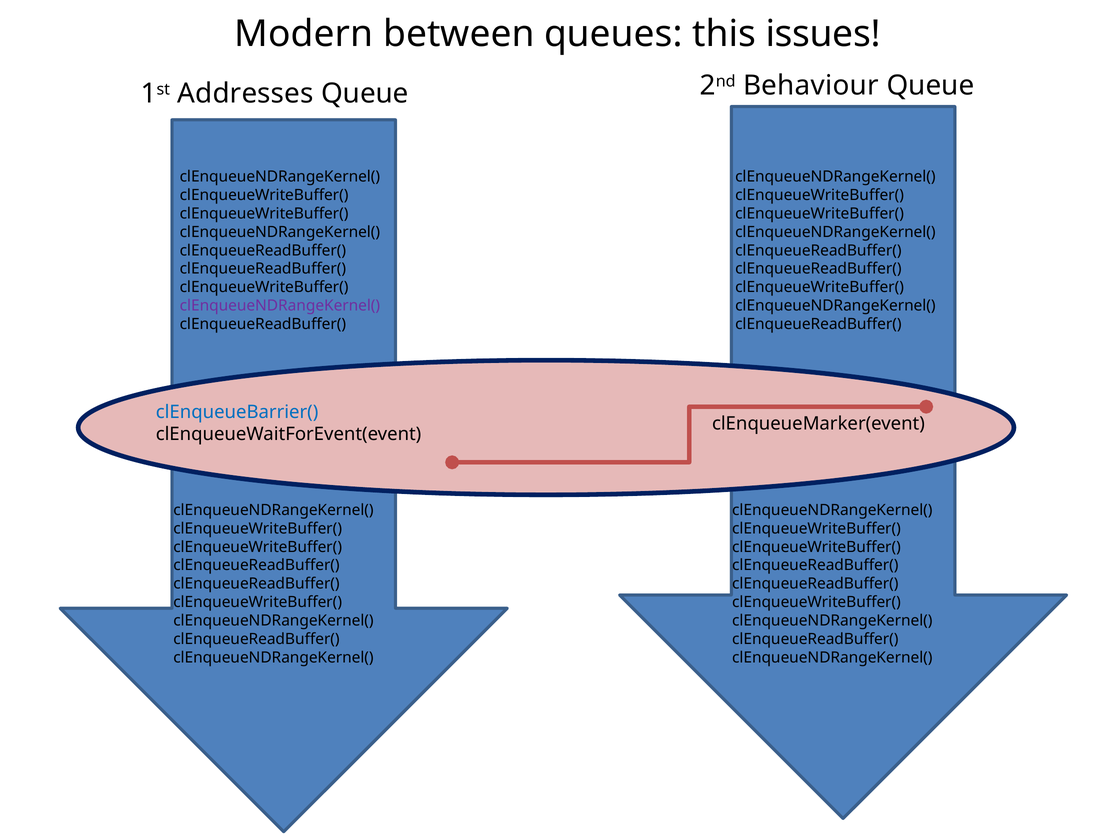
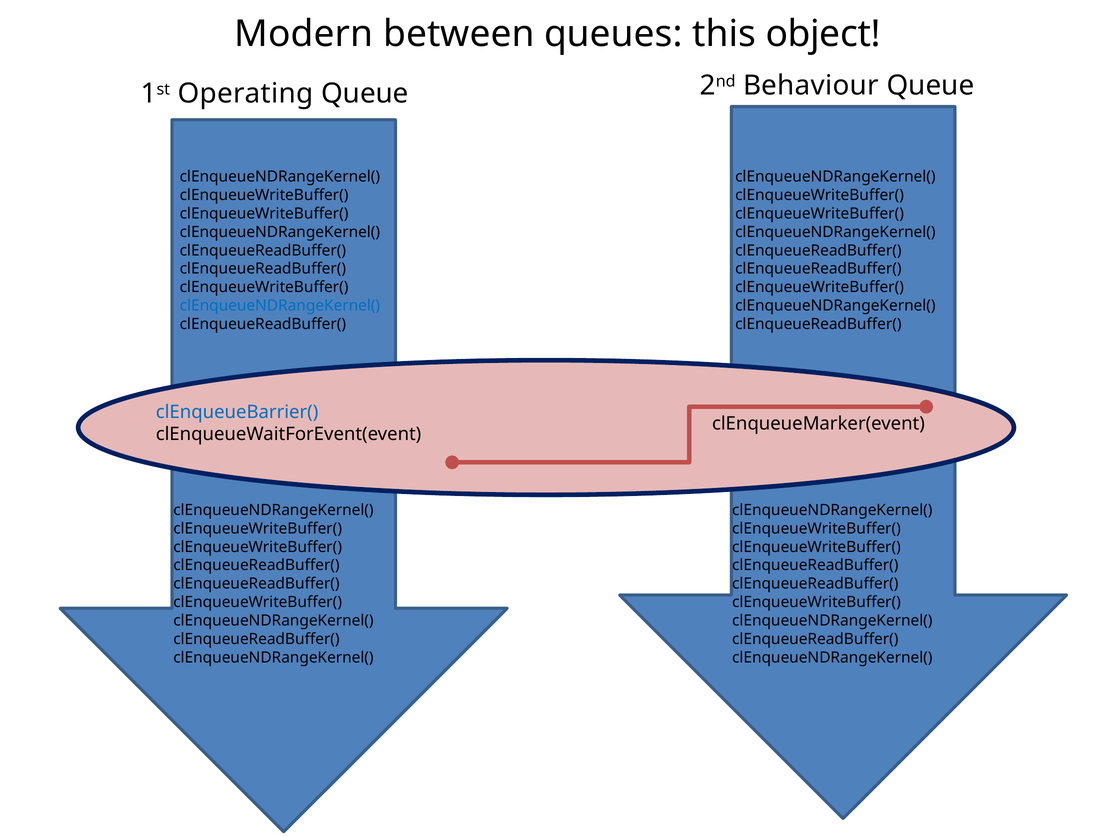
issues: issues -> object
Addresses: Addresses -> Operating
clEnqueueNDRangeKernel( at (280, 306) colour: purple -> blue
